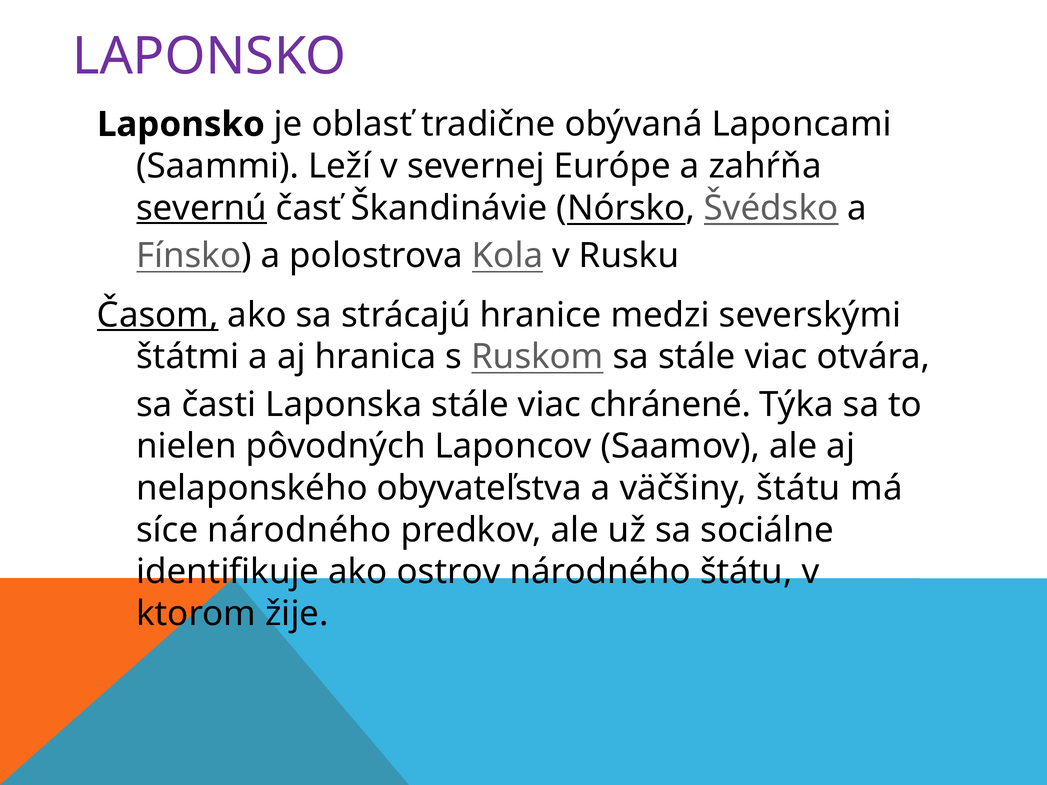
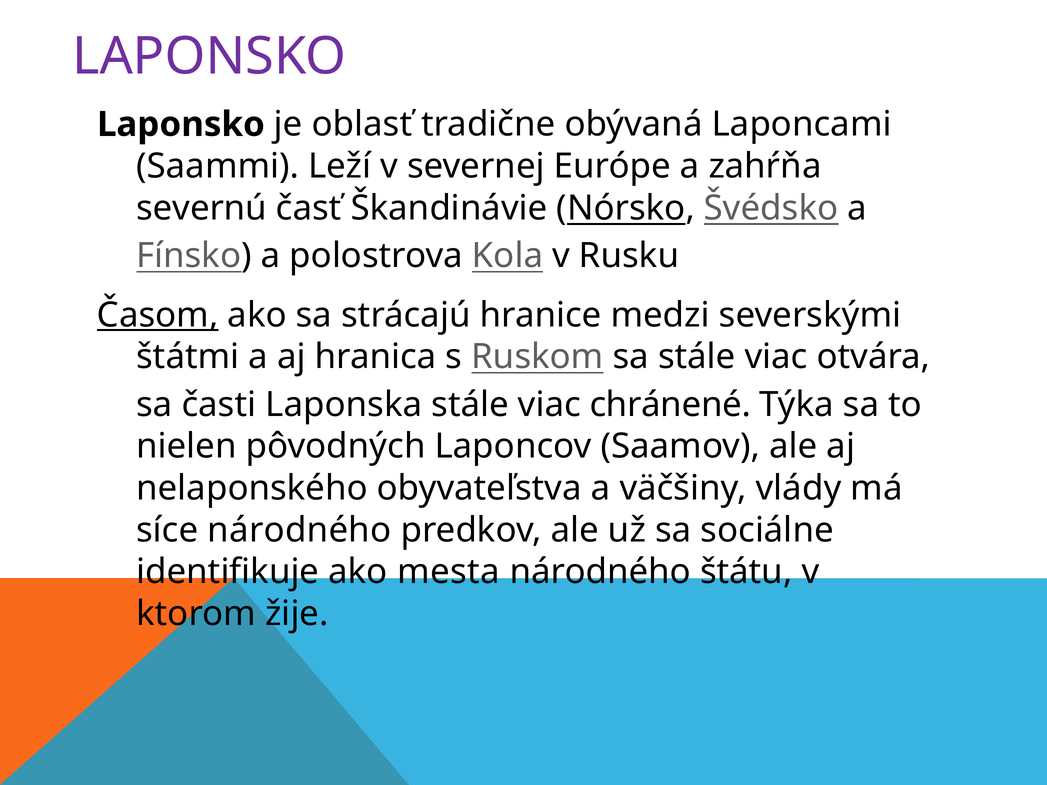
severnú underline: present -> none
väčšiny štátu: štátu -> vlády
ostrov: ostrov -> mesta
